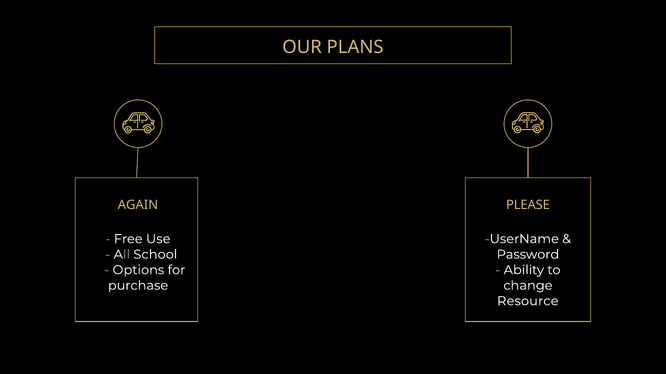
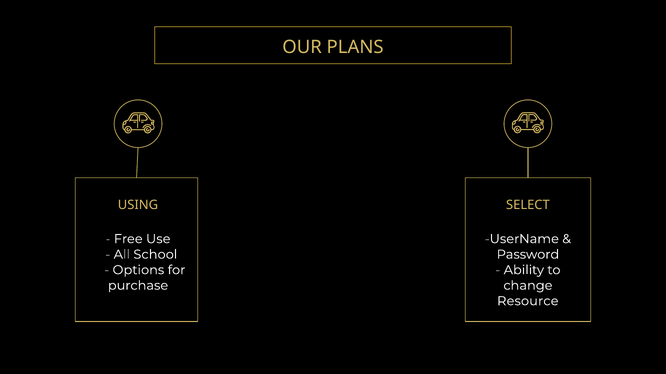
AGAIN: AGAIN -> USING
PLEASE: PLEASE -> SELECT
